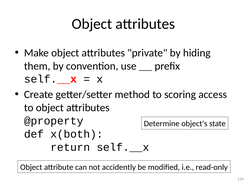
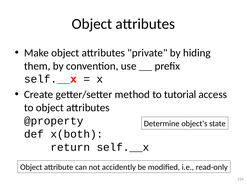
scoring: scoring -> tutorial
